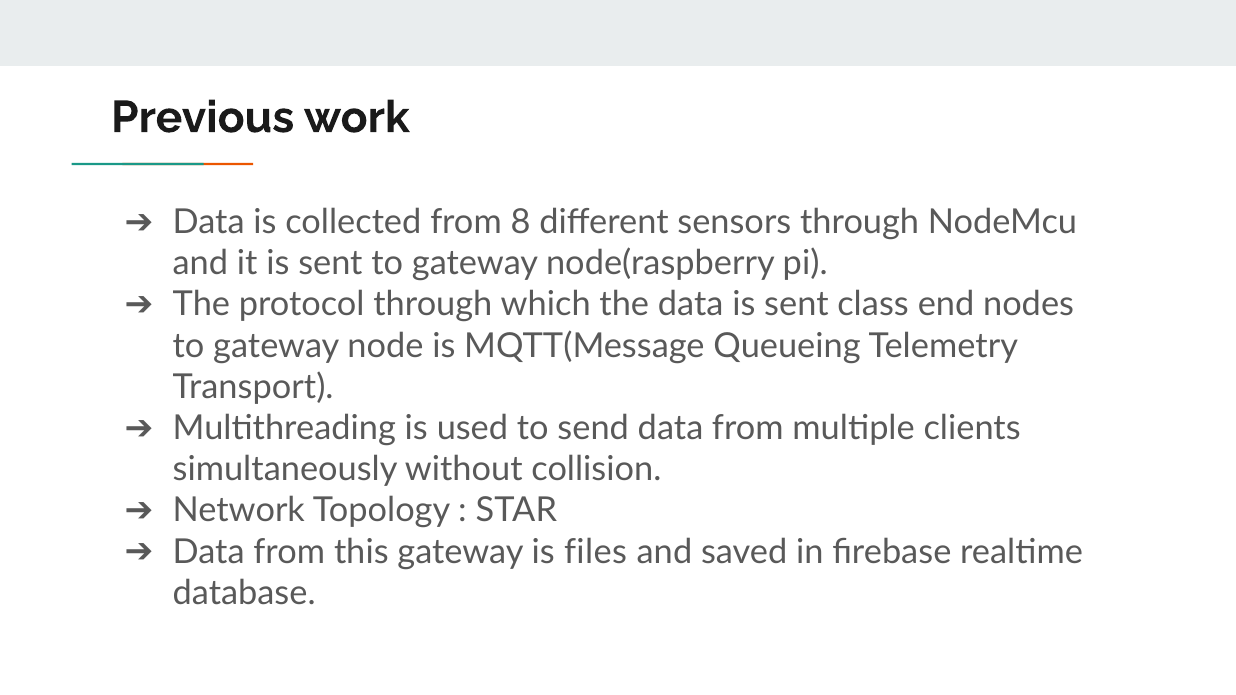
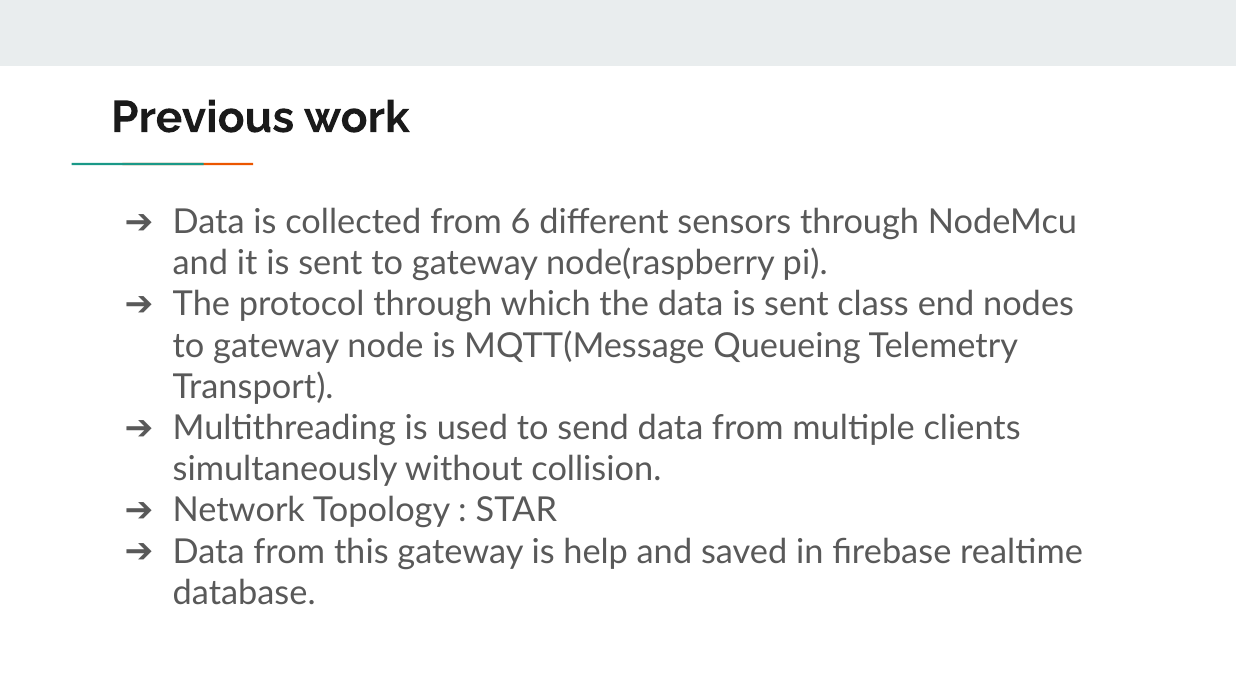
8: 8 -> 6
files: files -> help
